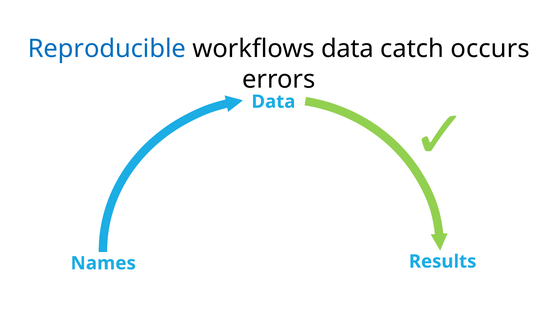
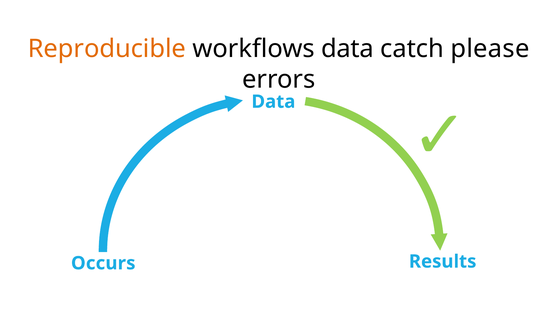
Reproducible colour: blue -> orange
occurs: occurs -> please
Names: Names -> Occurs
